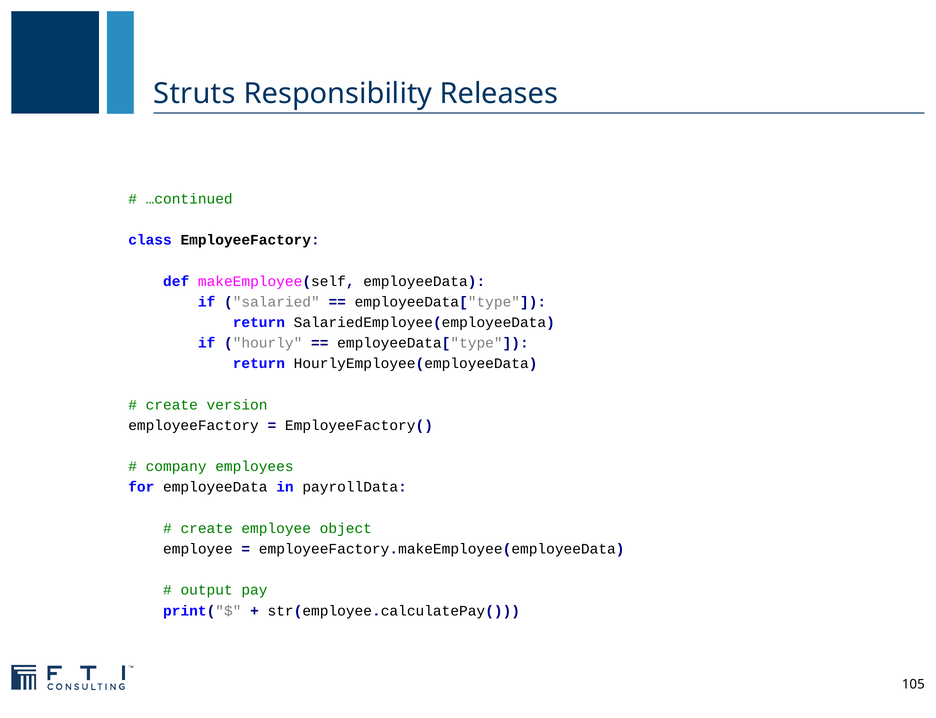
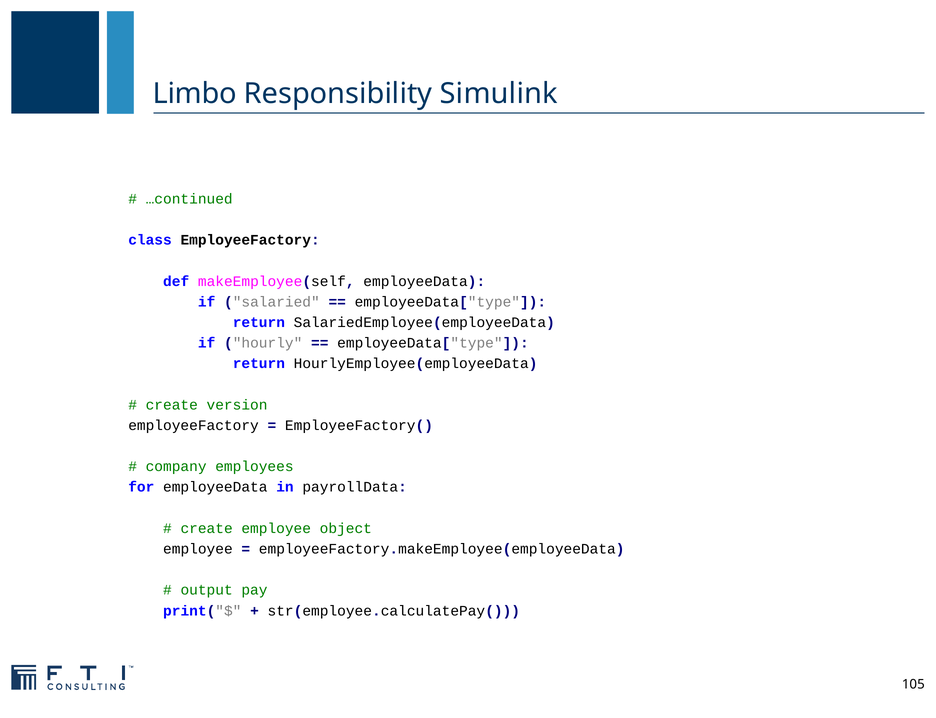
Struts: Struts -> Limbo
Releases: Releases -> Simulink
